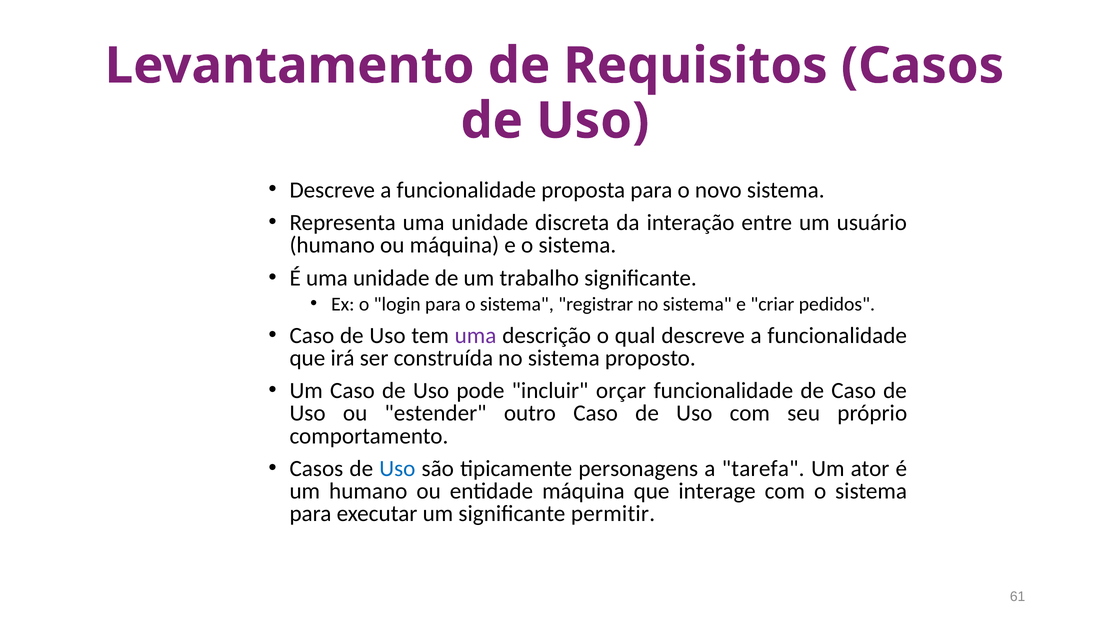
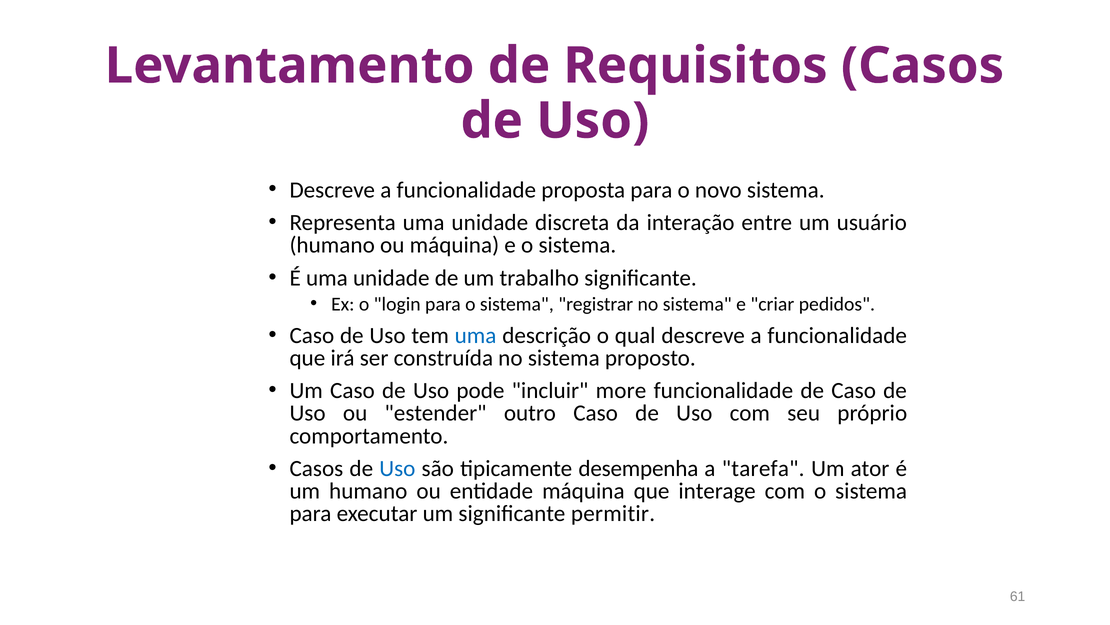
uma at (476, 335) colour: purple -> blue
orçar: orçar -> more
personagens: personagens -> desempenha
